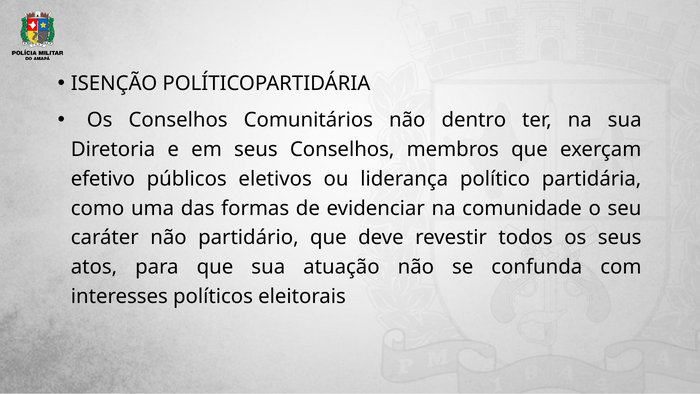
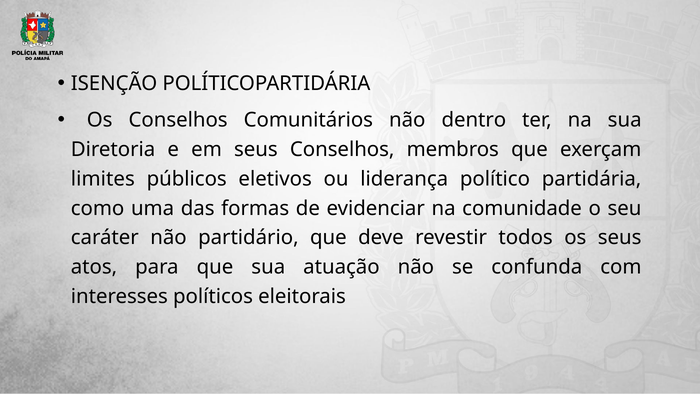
efetivo: efetivo -> limites
